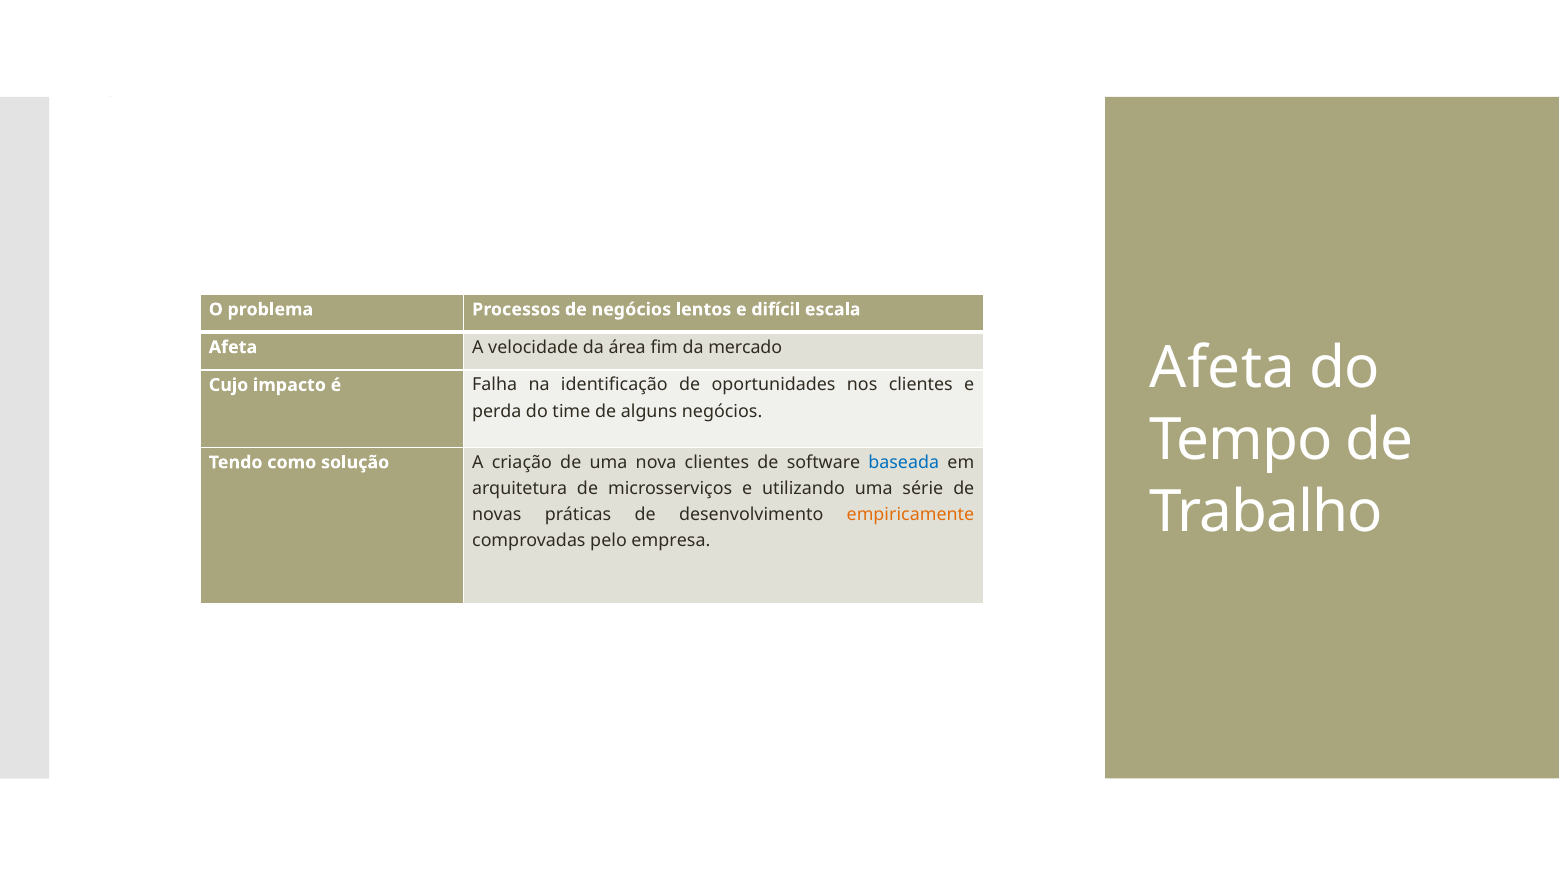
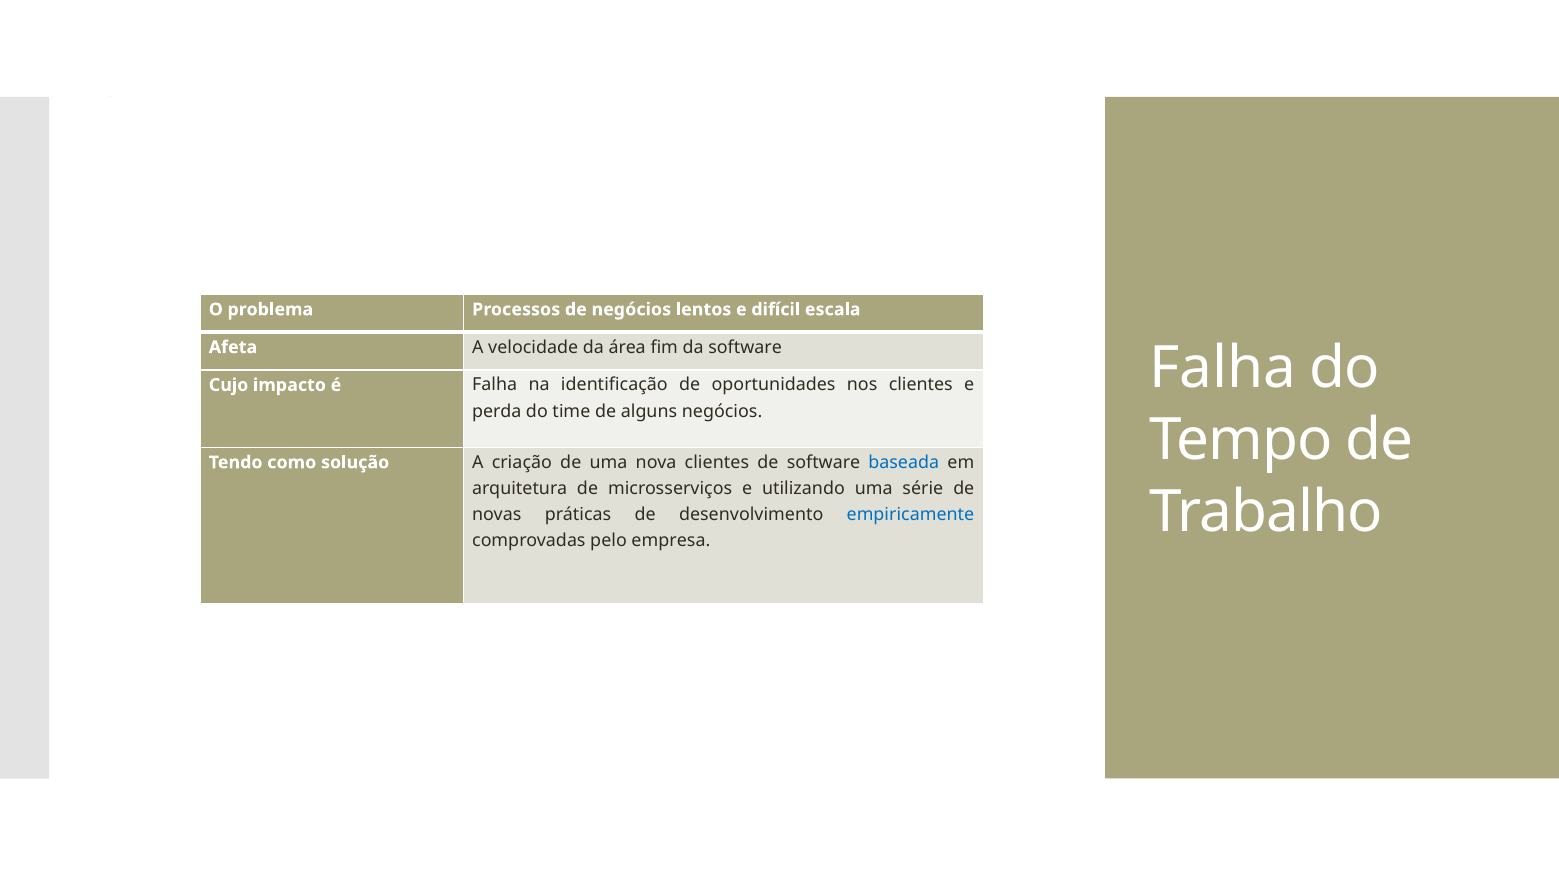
da mercado: mercado -> software
Afeta at (1222, 368): Afeta -> Falha
empiricamente colour: orange -> blue
